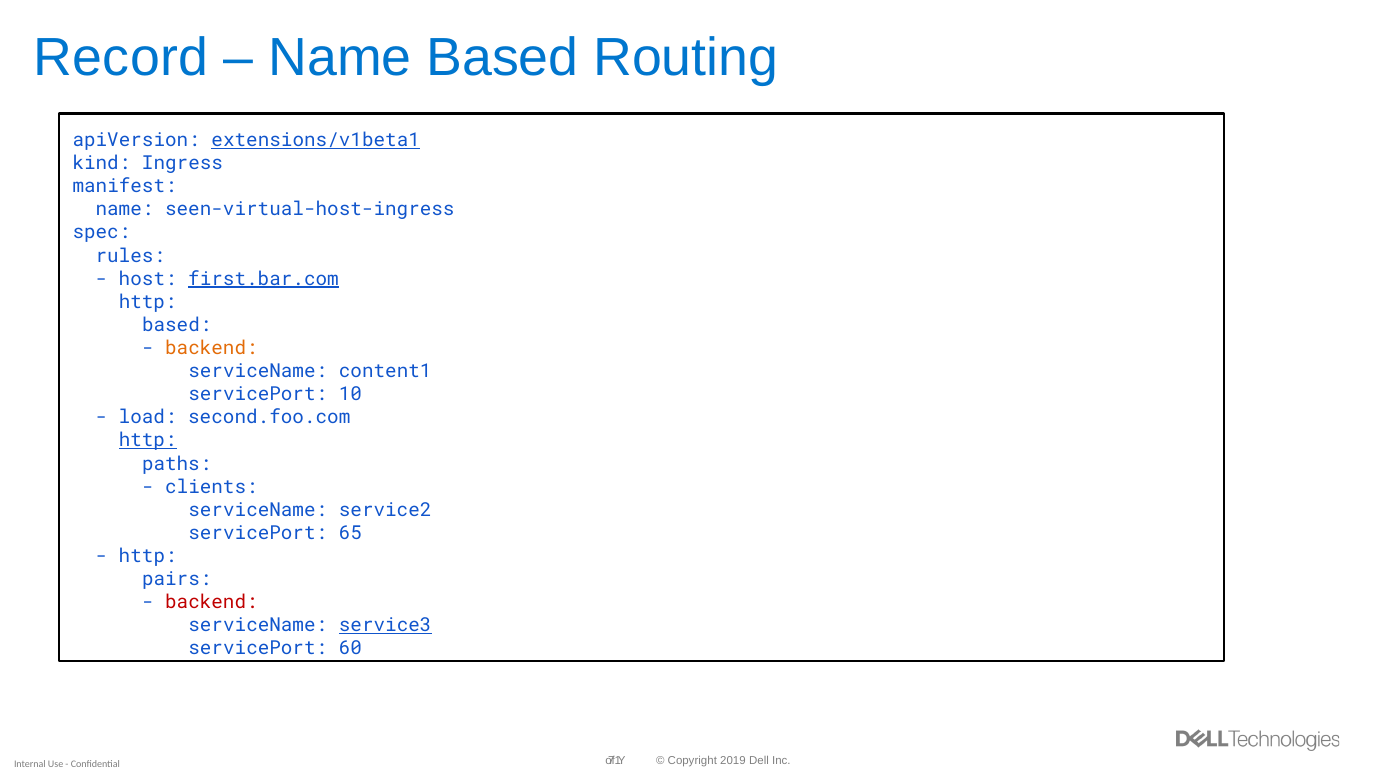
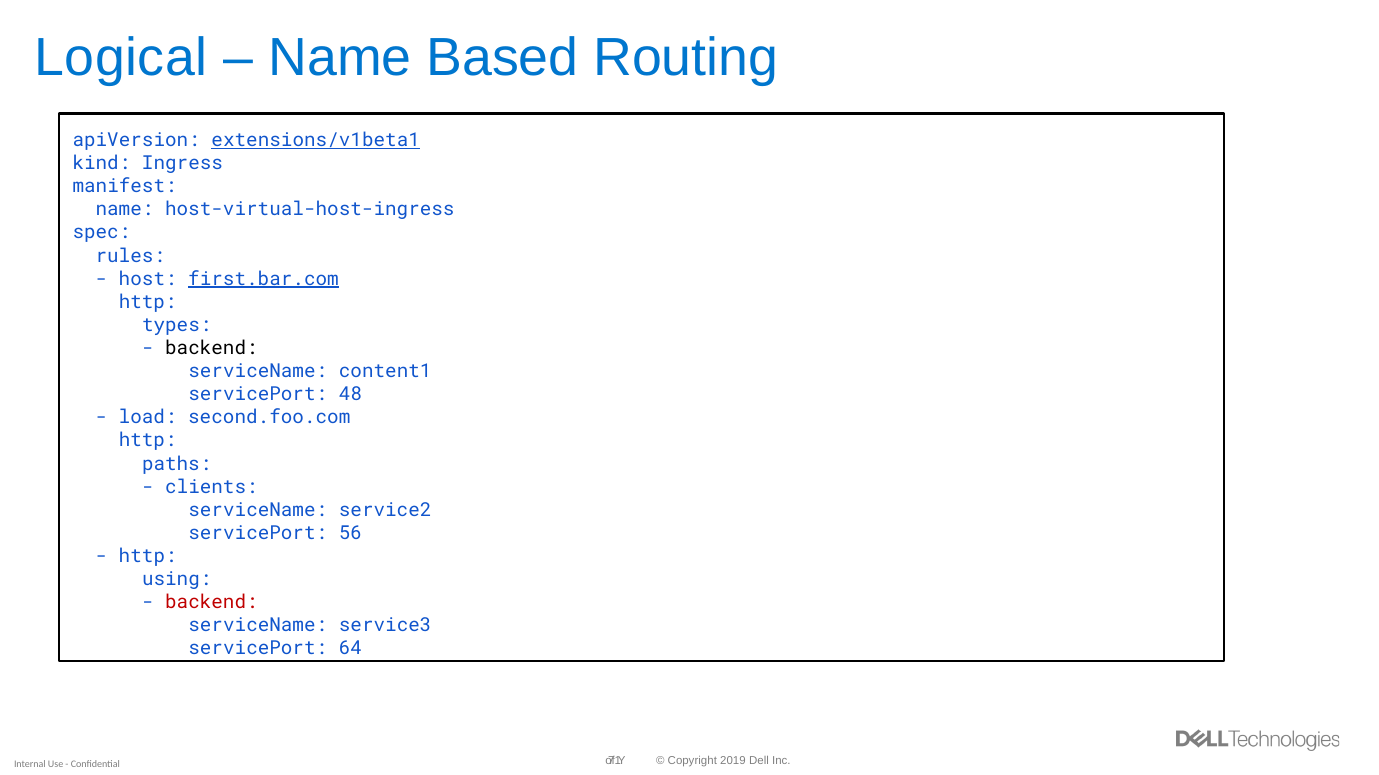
Record: Record -> Logical
seen-virtual-host-ingress: seen-virtual-host-ingress -> host-virtual-host-ingress
based at (177, 325): based -> types
backend at (211, 348) colour: orange -> black
10: 10 -> 48
http at (148, 441) underline: present -> none
65: 65 -> 56
pairs: pairs -> using
service3 underline: present -> none
60: 60 -> 64
